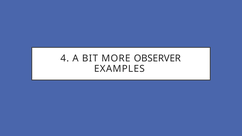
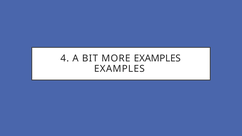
MORE OBSERVER: OBSERVER -> EXAMPLES
